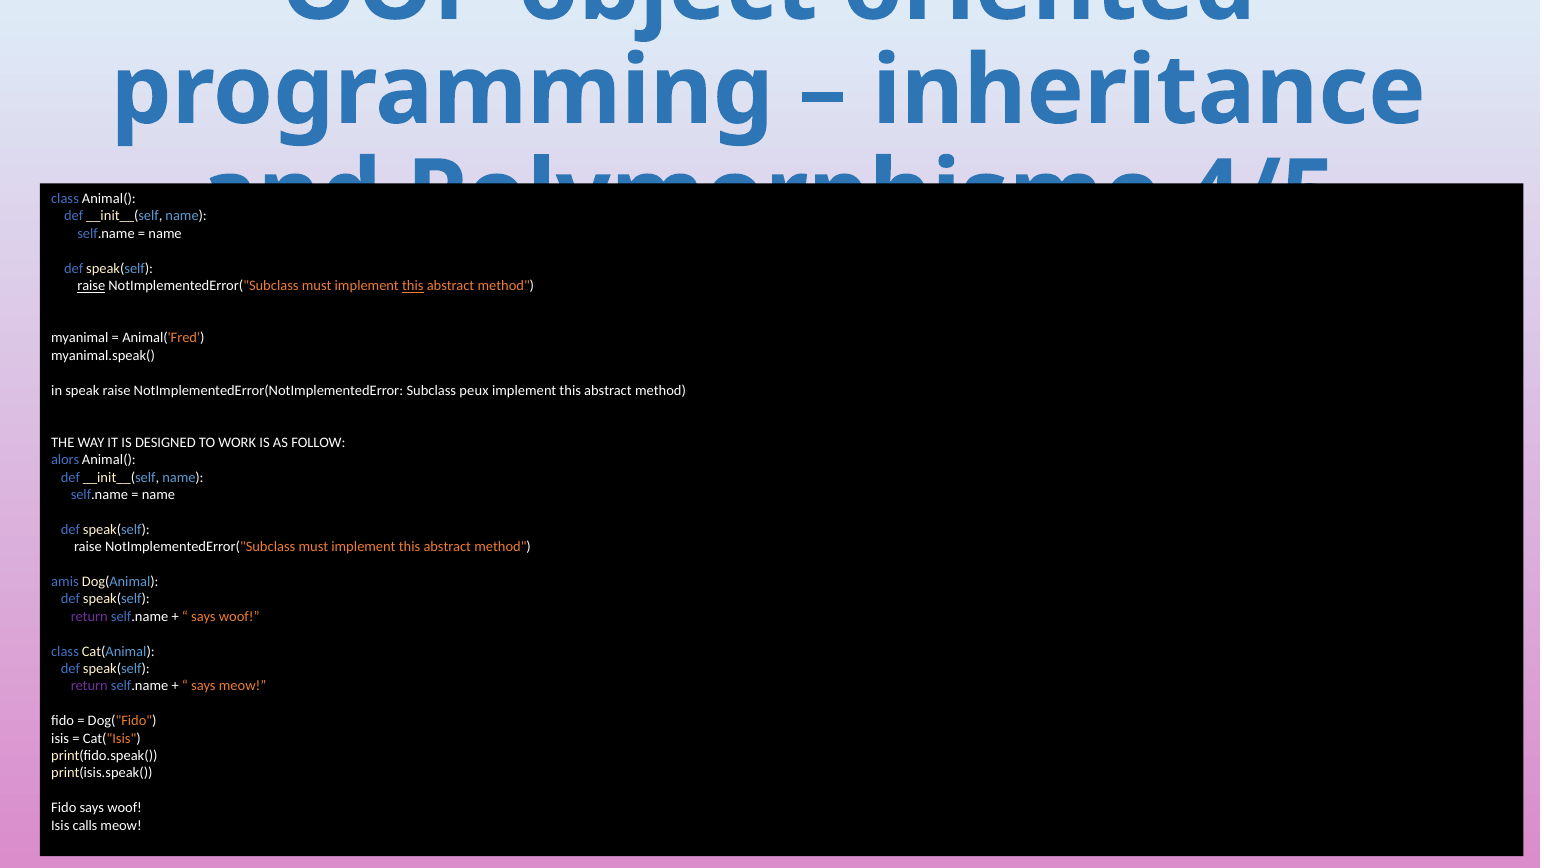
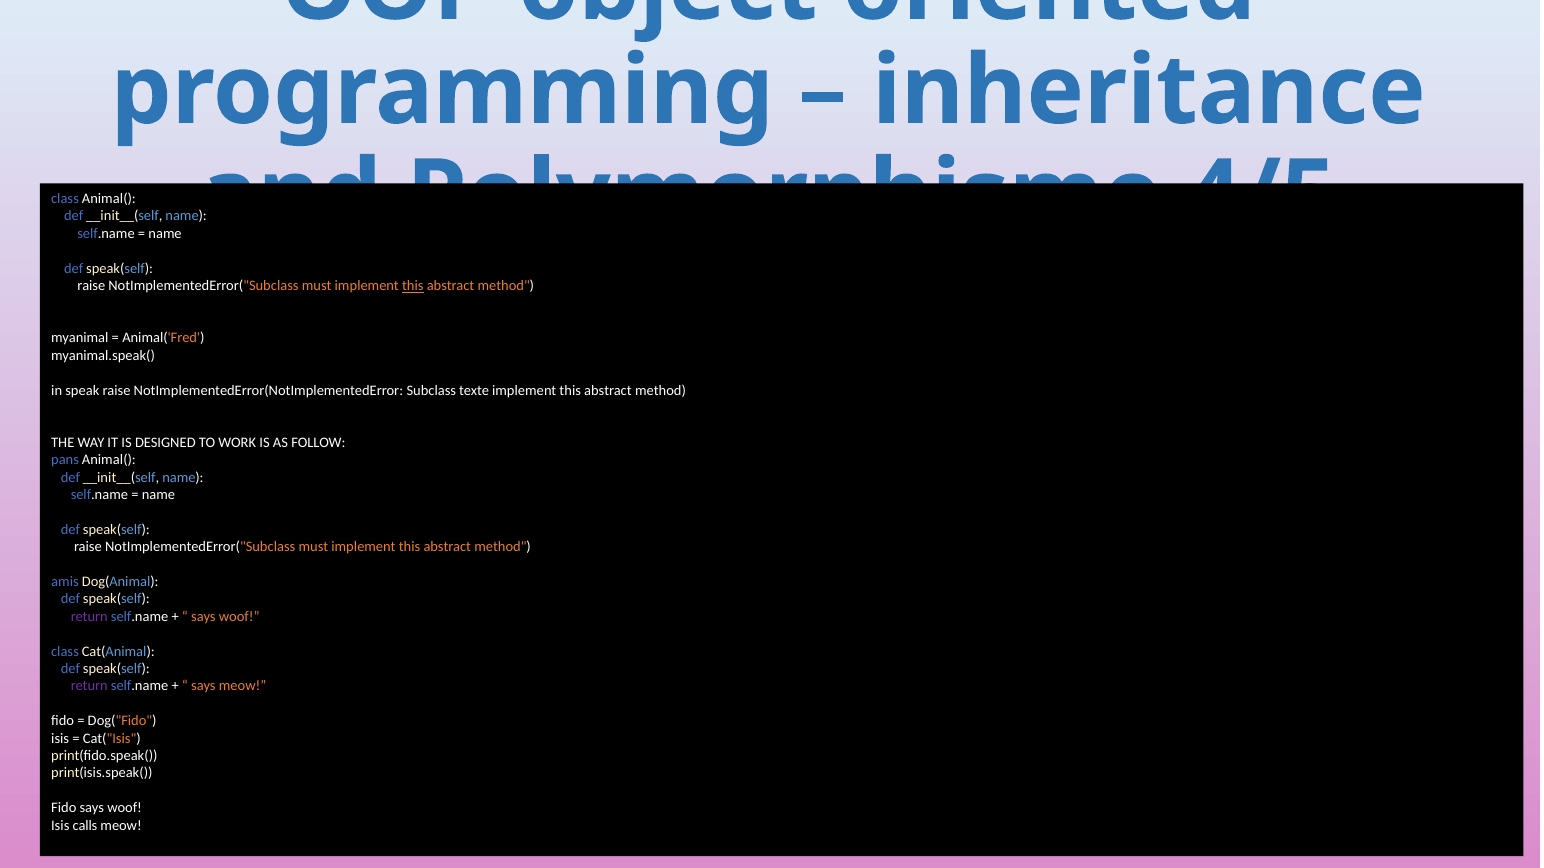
raise at (91, 286) underline: present -> none
peux: peux -> texte
alors: alors -> pans
